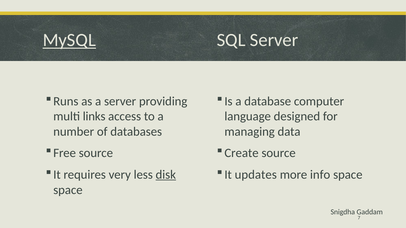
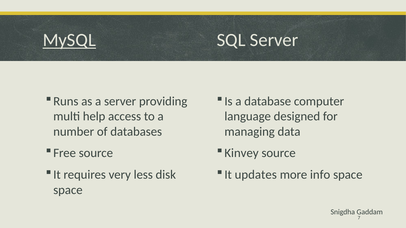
links: links -> help
Create: Create -> Kinvey
disk underline: present -> none
